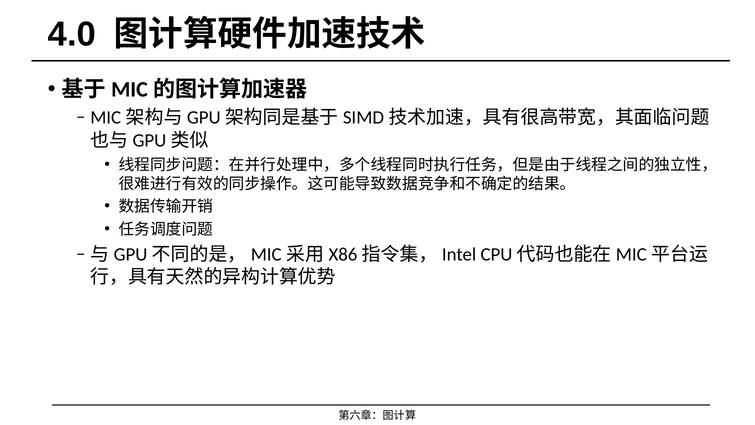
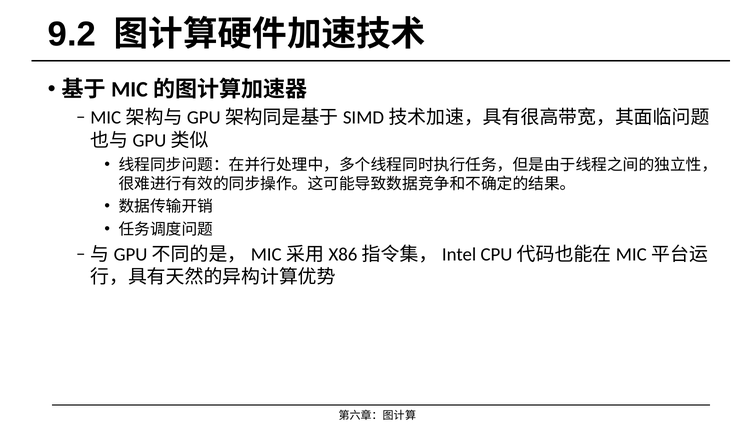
4.0: 4.0 -> 9.2
